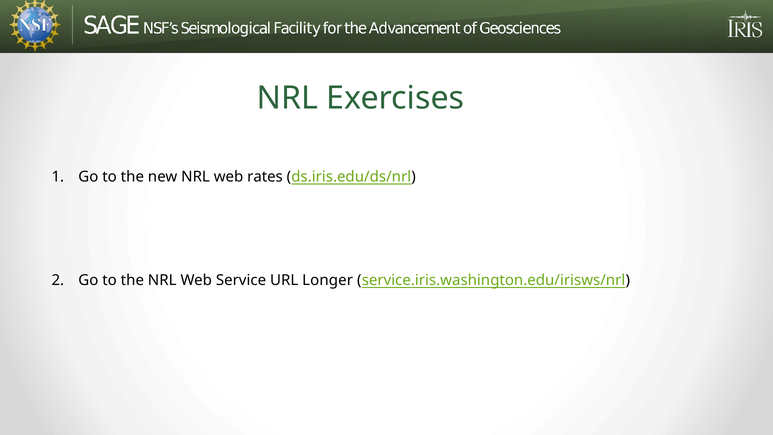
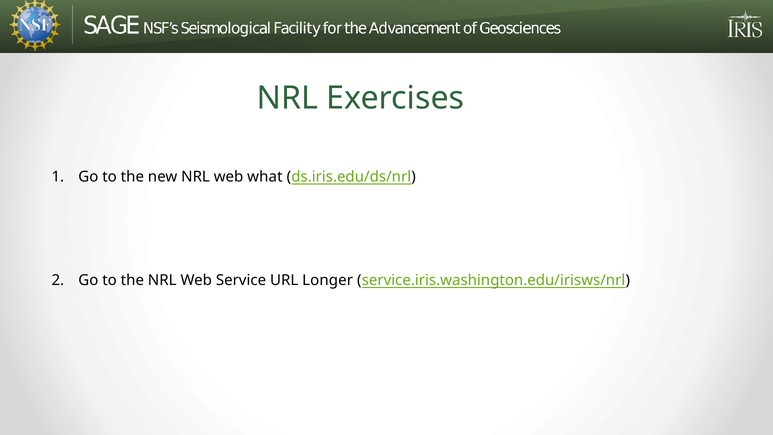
rates: rates -> what
